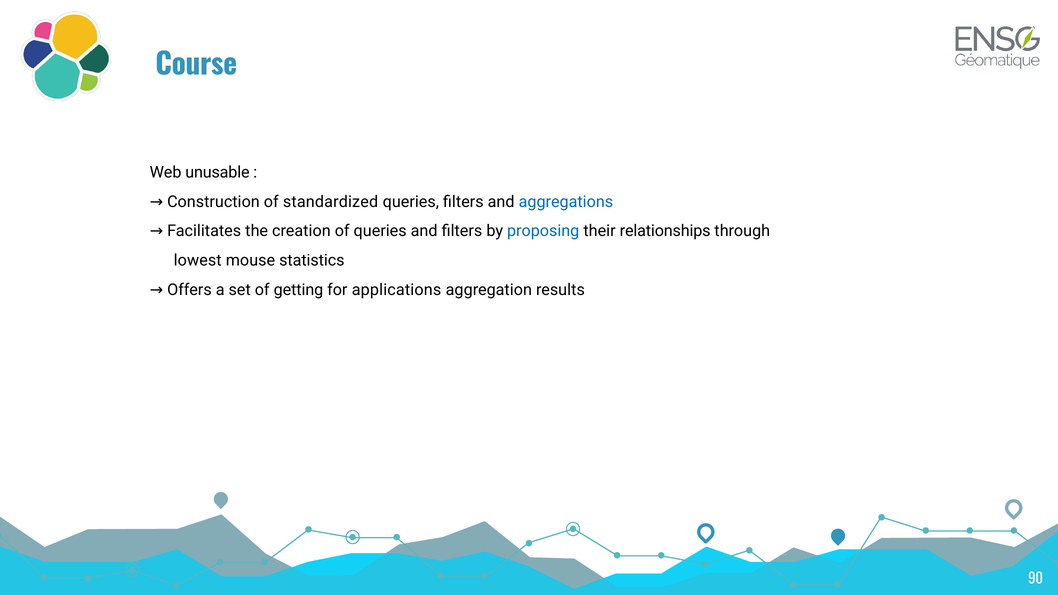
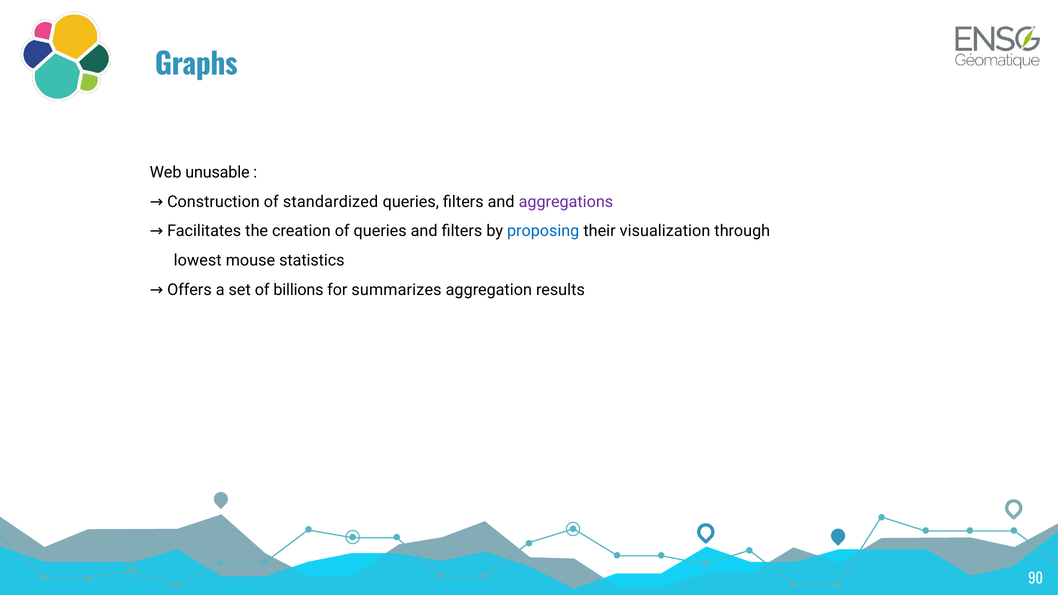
Course: Course -> Graphs
aggregations colour: blue -> purple
relationships: relationships -> visualization
getting: getting -> billions
applications: applications -> summarizes
